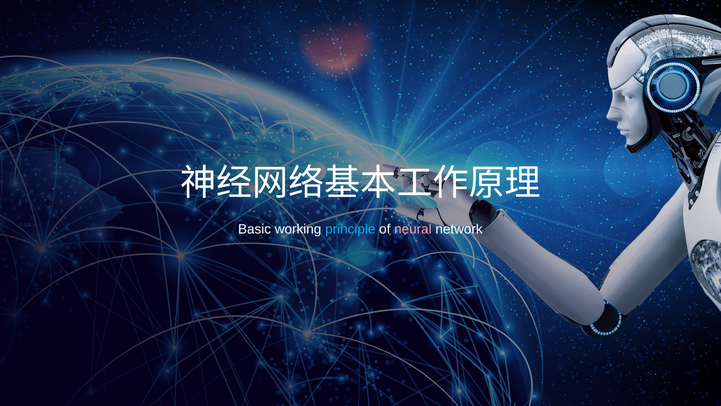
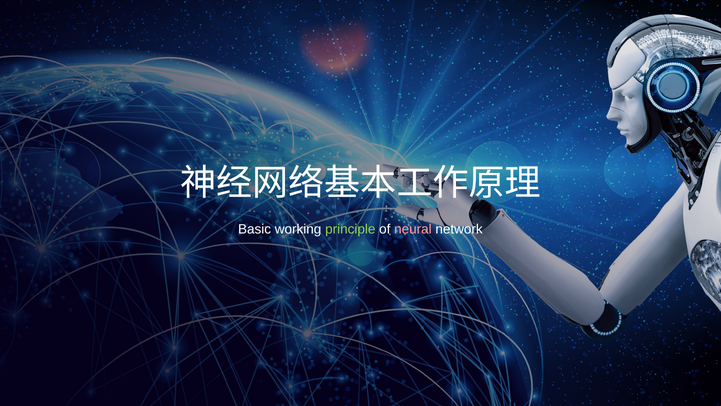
principle colour: light blue -> light green
